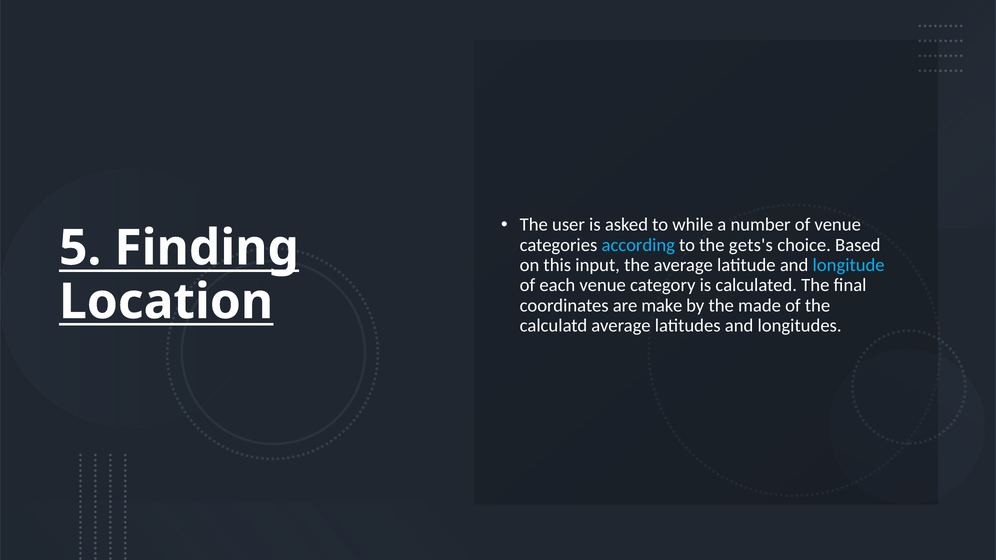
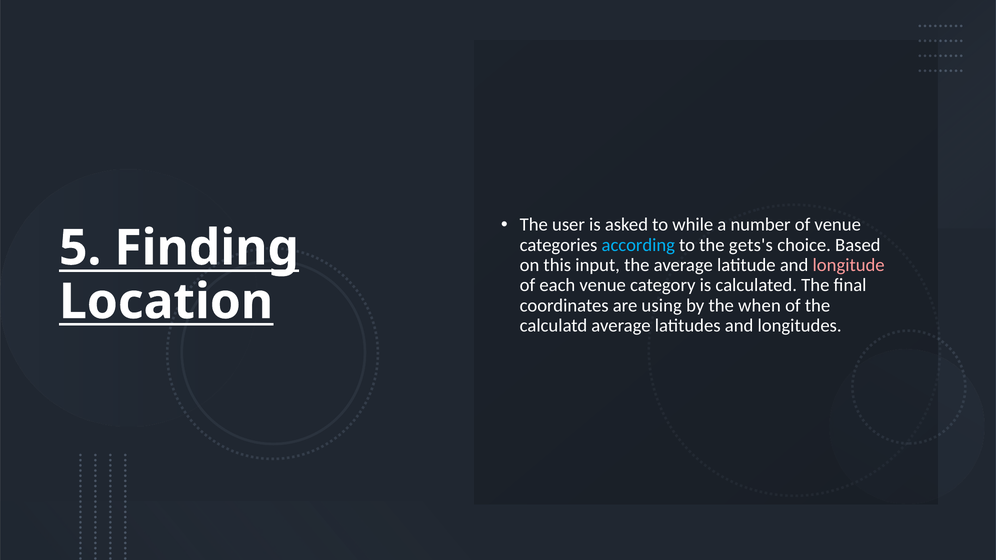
longitude colour: light blue -> pink
make: make -> using
made: made -> when
